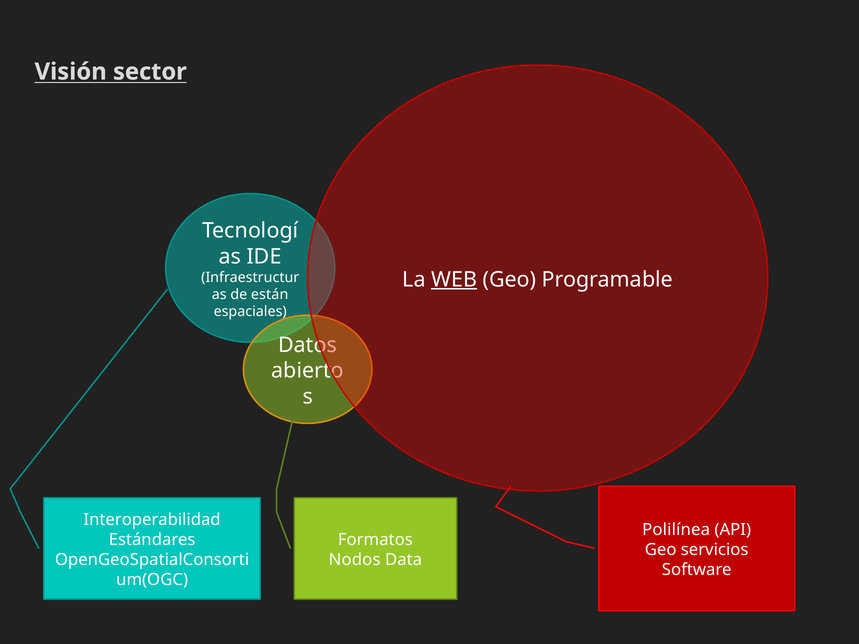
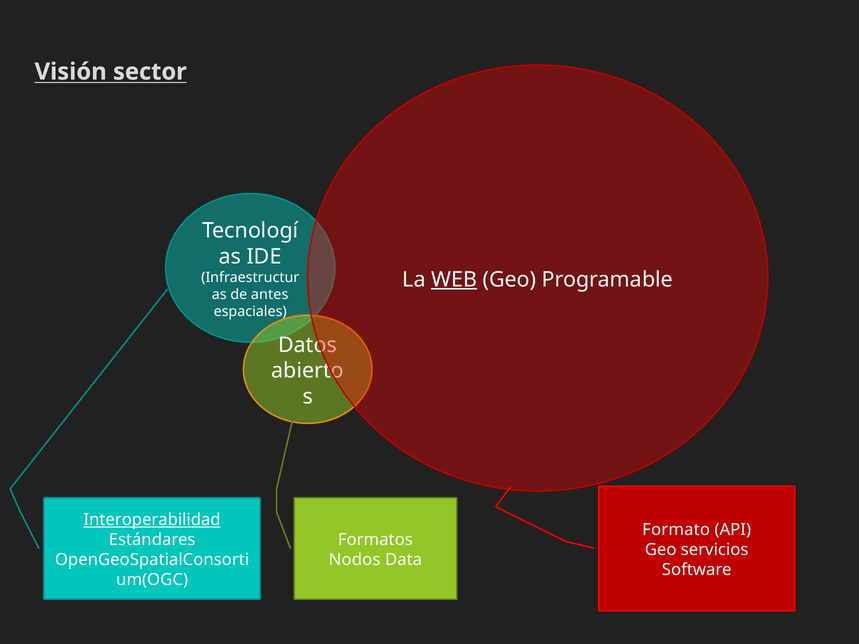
están: están -> antes
Interoperabilidad underline: none -> present
Polilínea: Polilínea -> Formato
